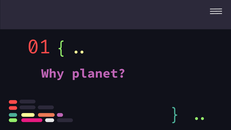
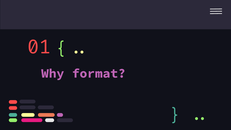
planet: planet -> format
